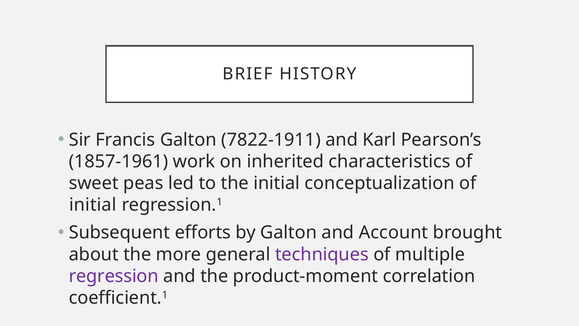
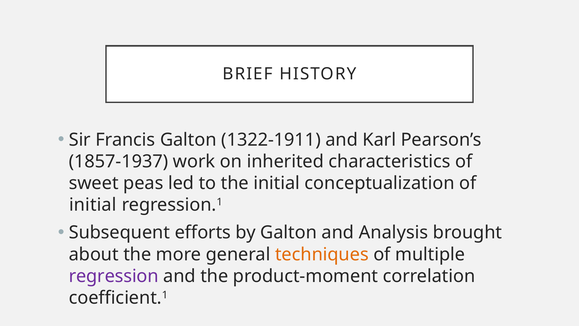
7822-1911: 7822-1911 -> 1322-1911
1857-1961: 1857-1961 -> 1857-1937
Account: Account -> Analysis
techniques colour: purple -> orange
